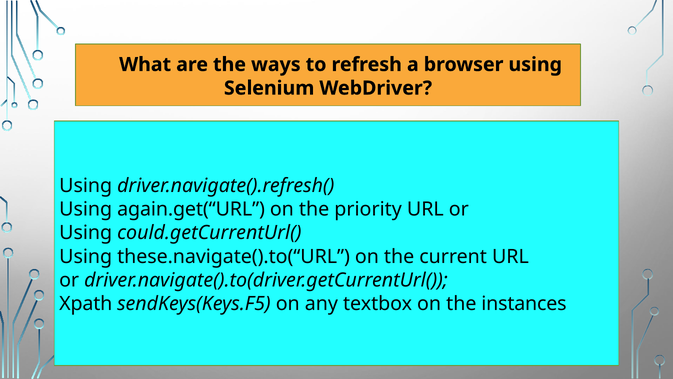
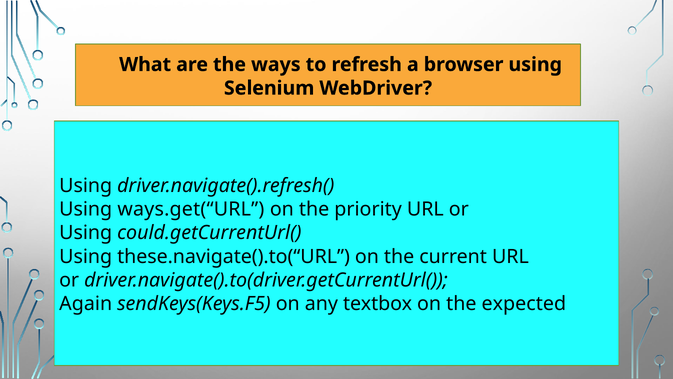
again.get(“URL: again.get(“URL -> ways.get(“URL
Xpath: Xpath -> Again
instances: instances -> expected
